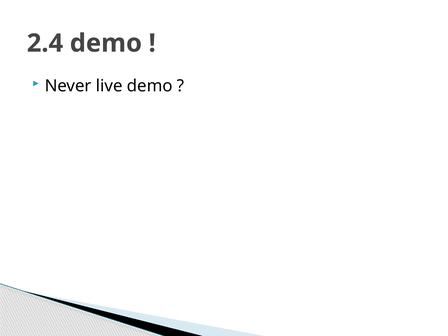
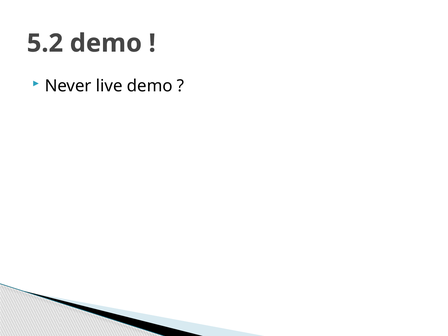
2.4: 2.4 -> 5.2
